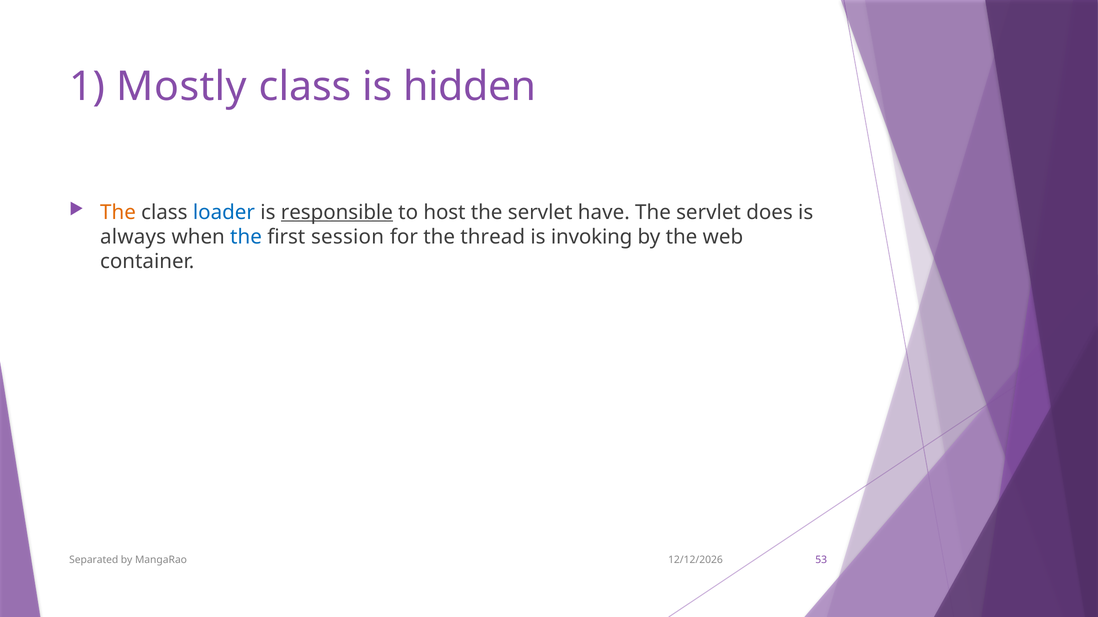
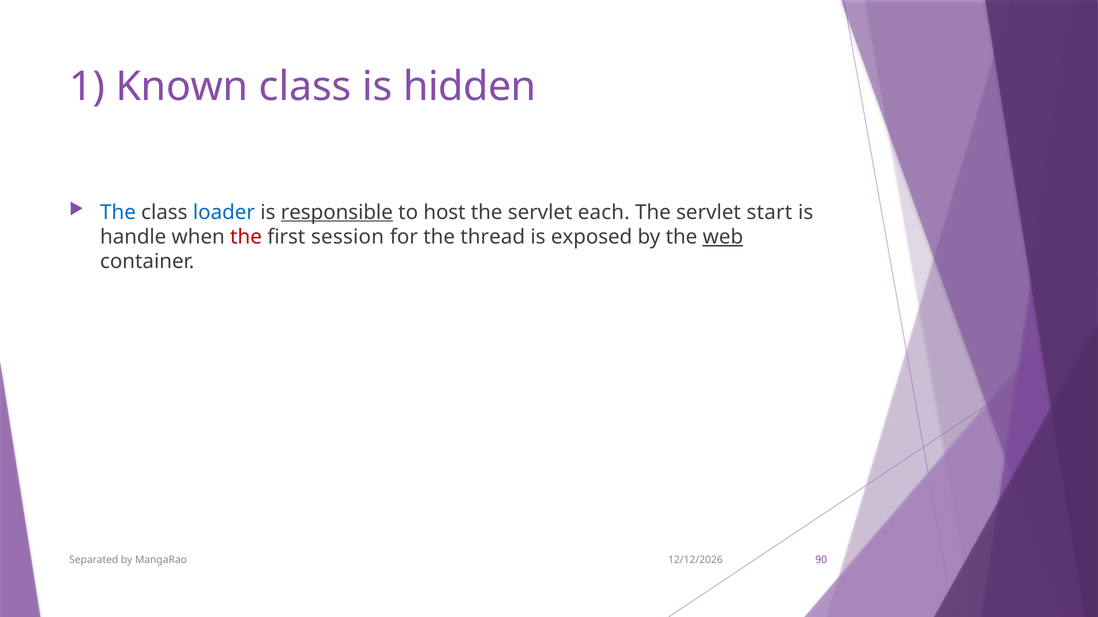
Mostly: Mostly -> Known
The at (118, 213) colour: orange -> blue
have: have -> each
does: does -> start
always: always -> handle
the at (246, 237) colour: blue -> red
invoking: invoking -> exposed
web underline: none -> present
53: 53 -> 90
